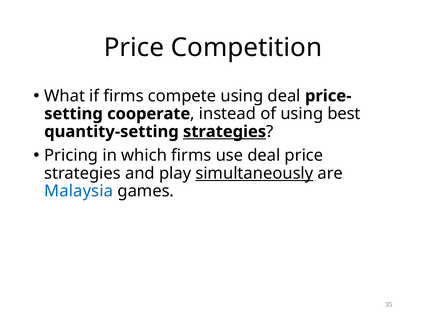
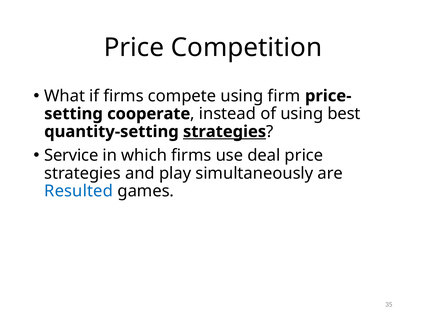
using deal: deal -> firm
Pricing: Pricing -> Service
simultaneously underline: present -> none
Malaysia: Malaysia -> Resulted
